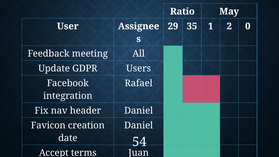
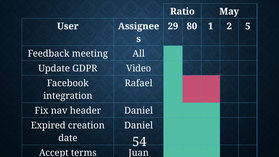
35: 35 -> 80
0: 0 -> 5
Users: Users -> Video
Favicon: Favicon -> Expired
